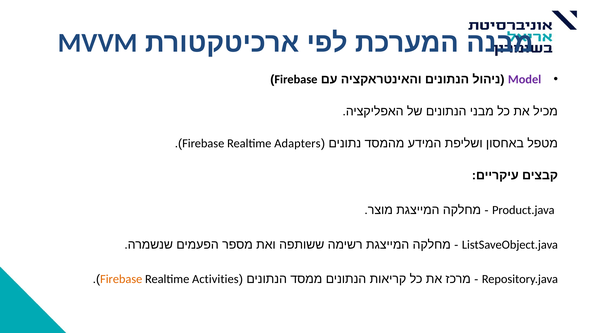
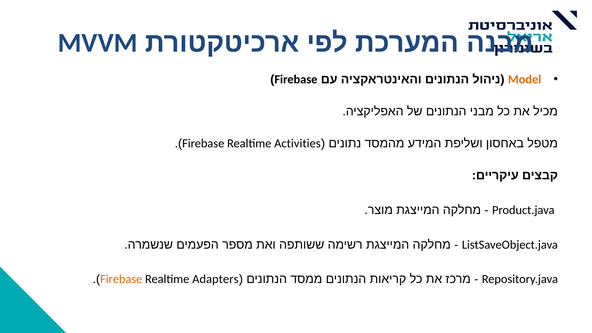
Model colour: purple -> orange
Adapters: Adapters -> Activities
Activities: Activities -> Adapters
